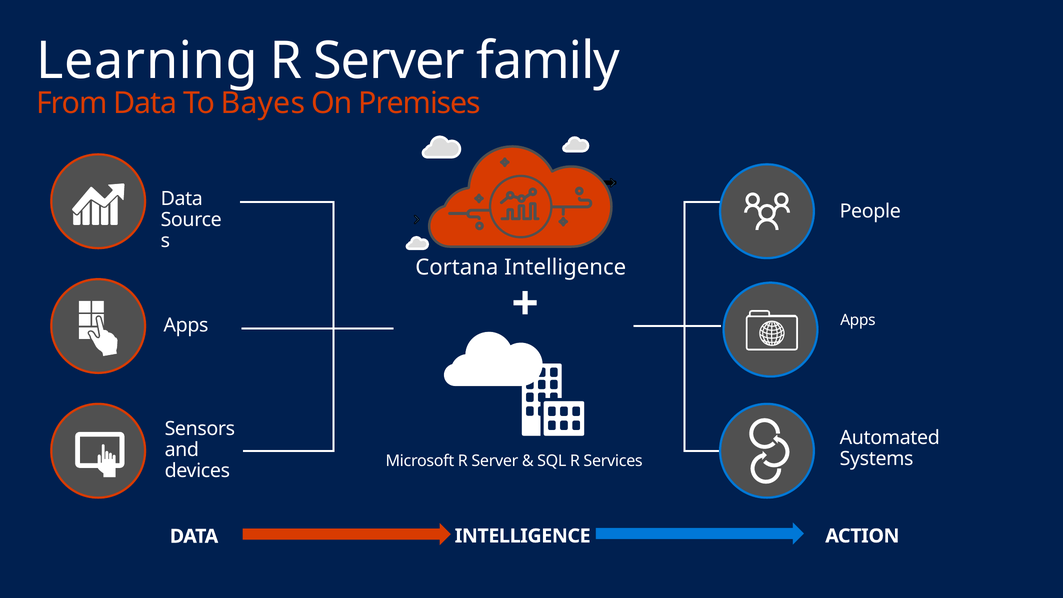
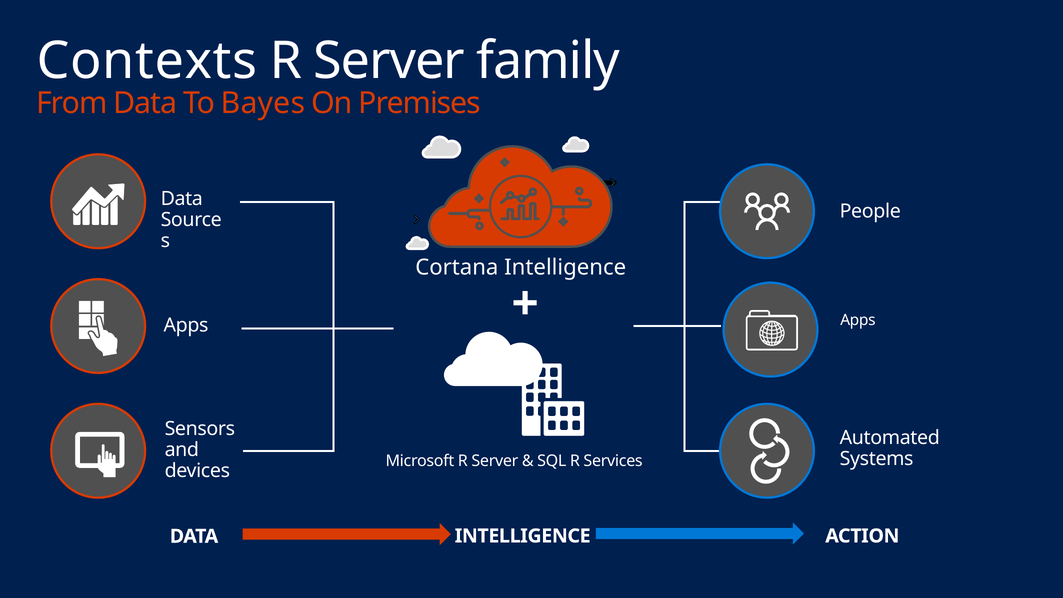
Learning: Learning -> Contexts
